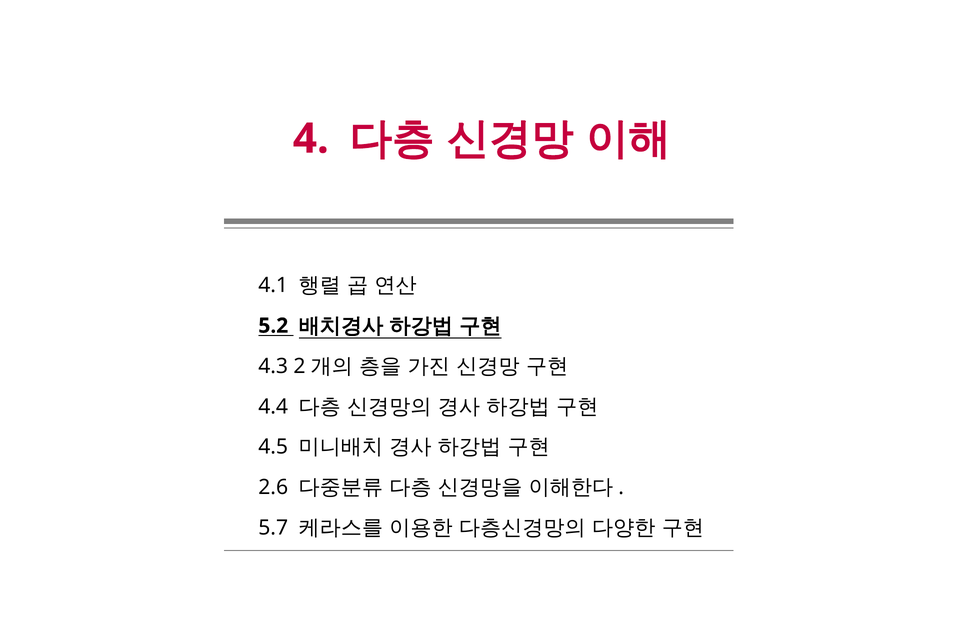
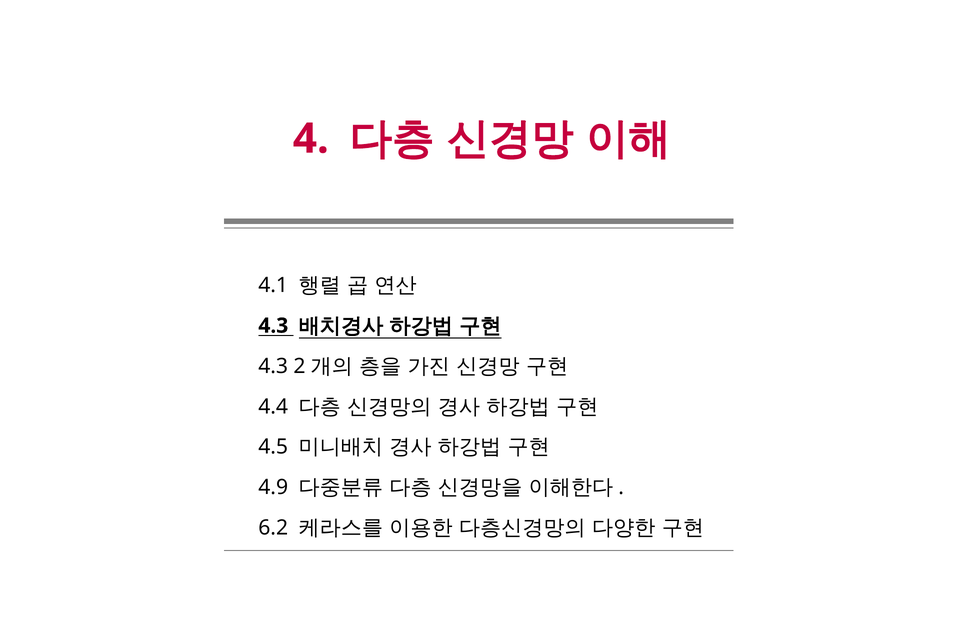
5.2 at (273, 326): 5.2 -> 4.3
2.6: 2.6 -> 4.9
5.7: 5.7 -> 6.2
